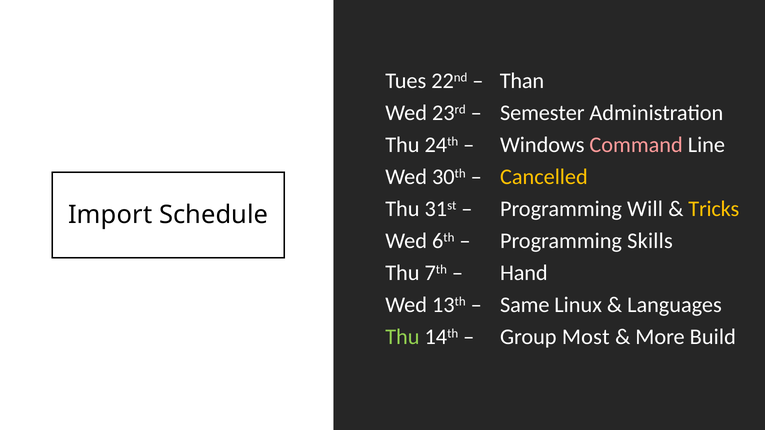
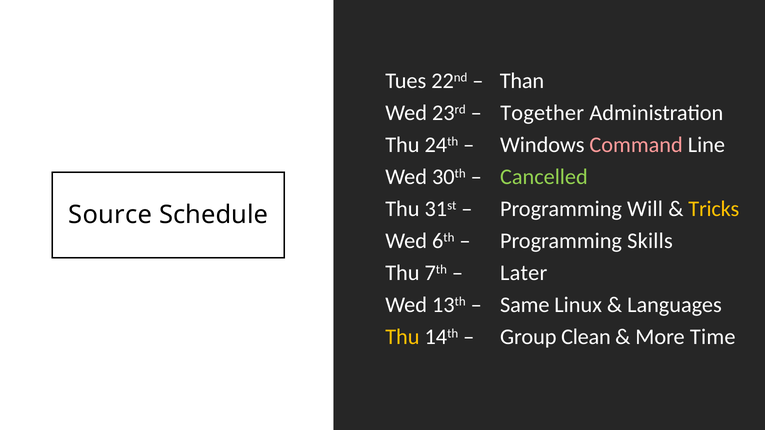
Semester: Semester -> Together
Cancelled colour: yellow -> light green
Import: Import -> Source
Hand: Hand -> Later
Thu at (402, 337) colour: light green -> yellow
Most: Most -> Clean
Build: Build -> Time
